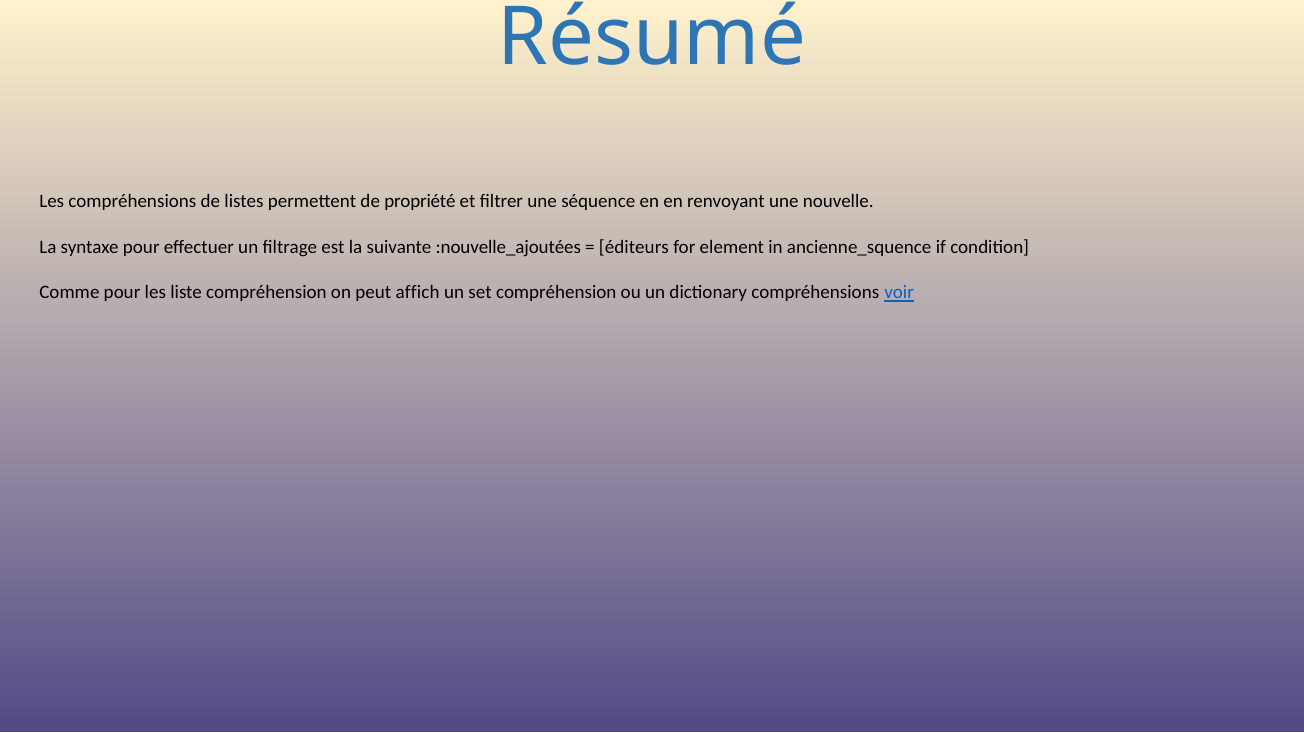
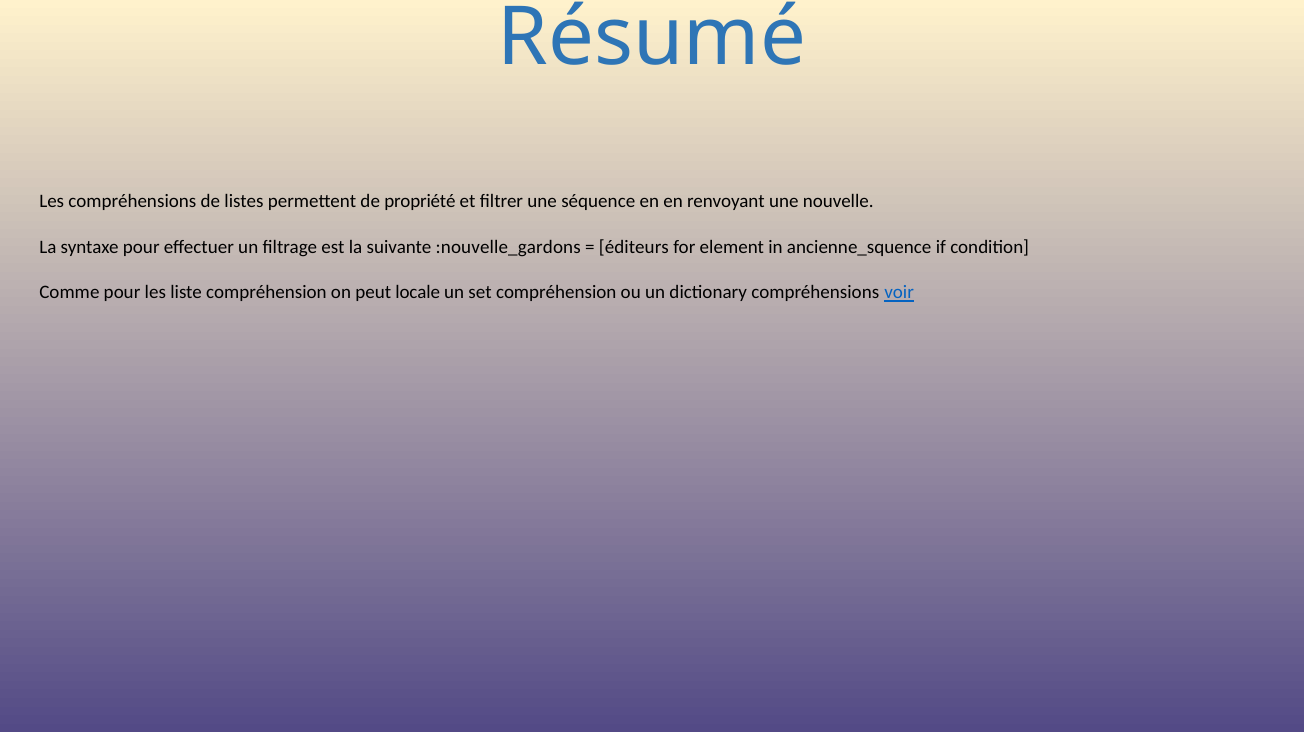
:nouvelle_ajoutées: :nouvelle_ajoutées -> :nouvelle_gardons
affich: affich -> locale
